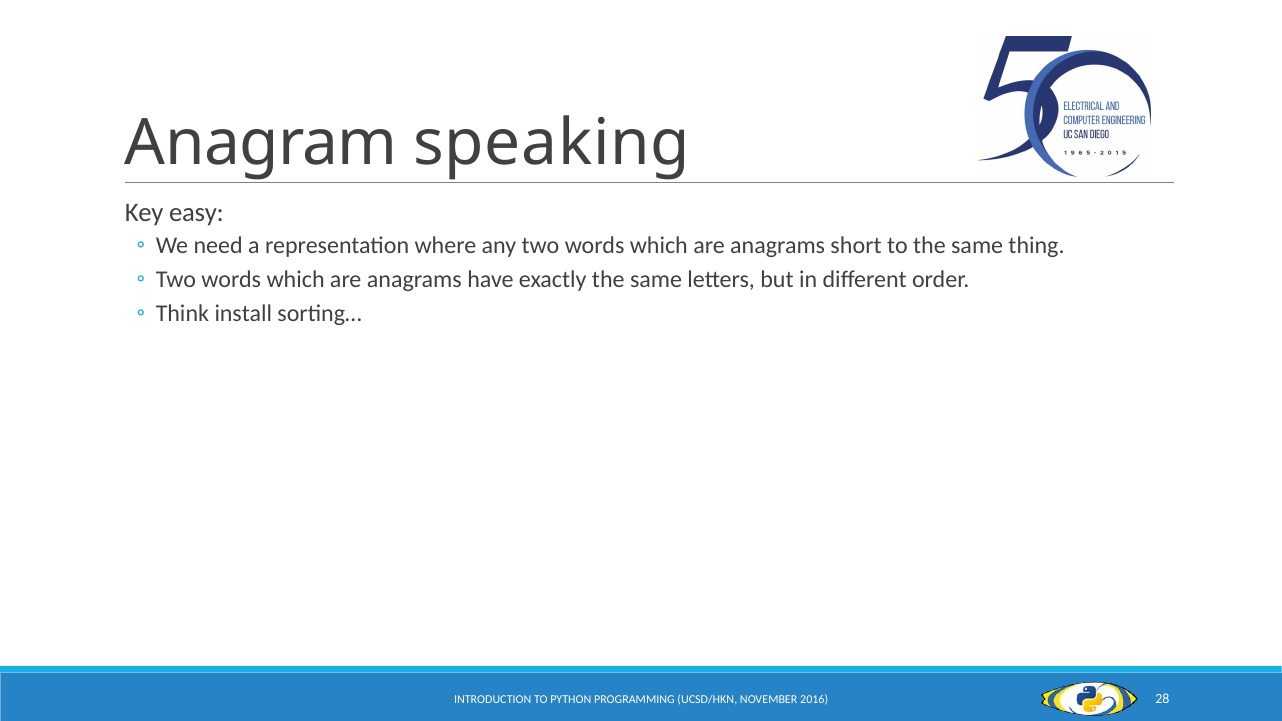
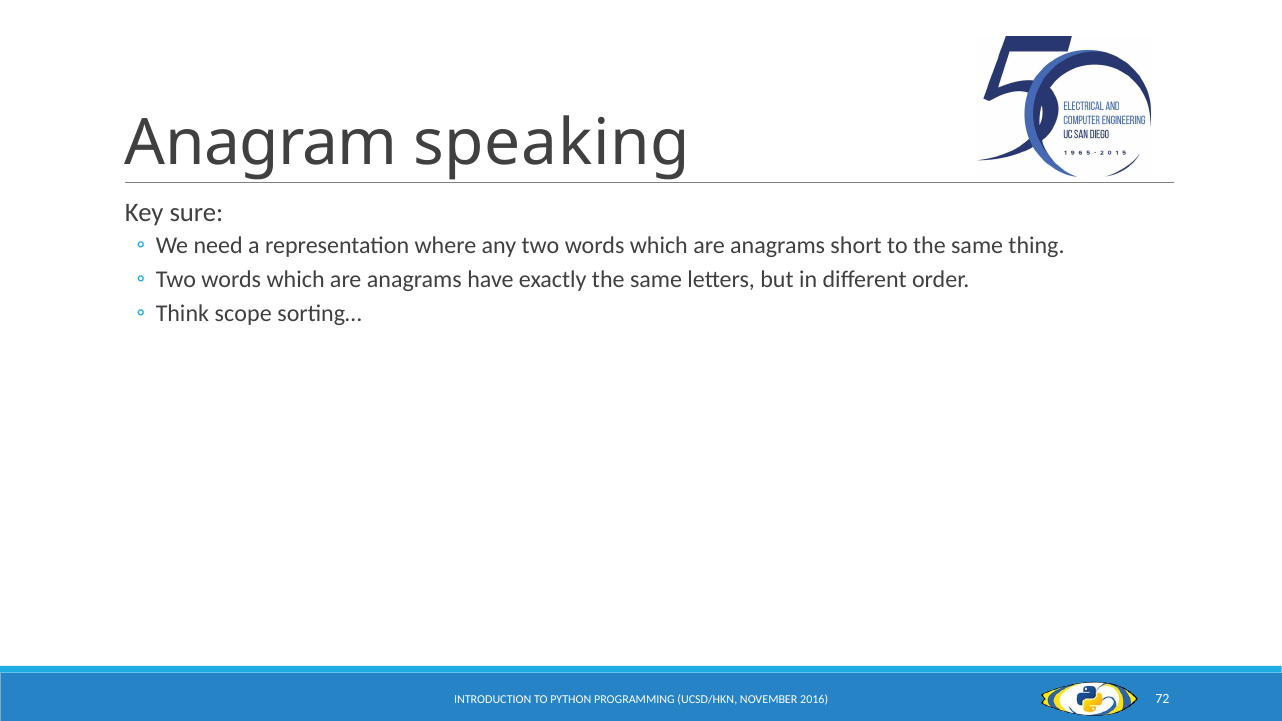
easy: easy -> sure
install: install -> scope
28: 28 -> 72
